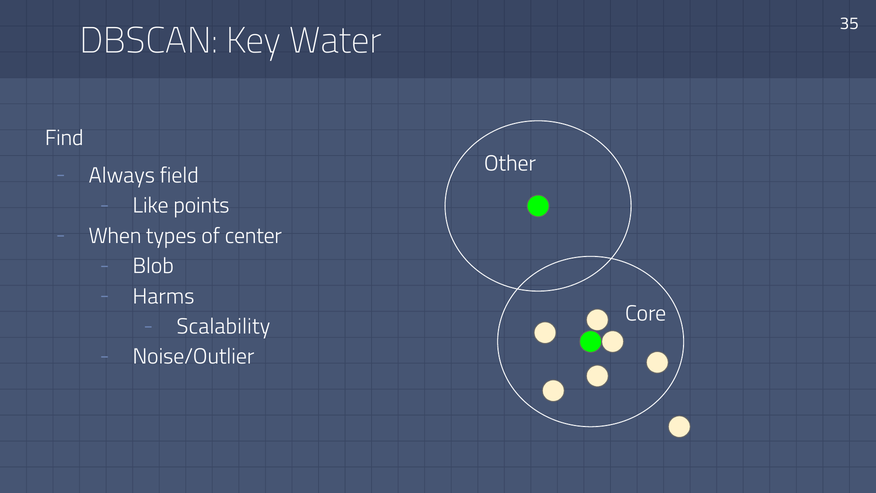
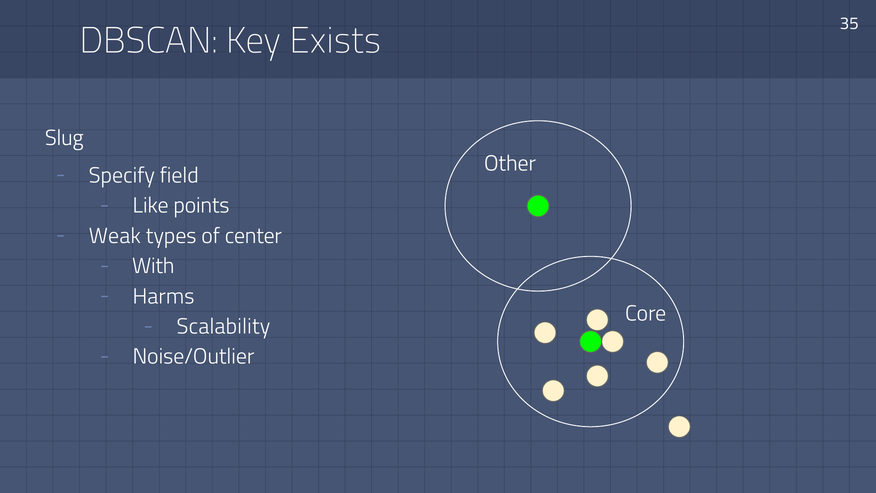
Water: Water -> Exists
Find: Find -> Slug
Always: Always -> Specify
When: When -> Weak
Blob: Blob -> With
